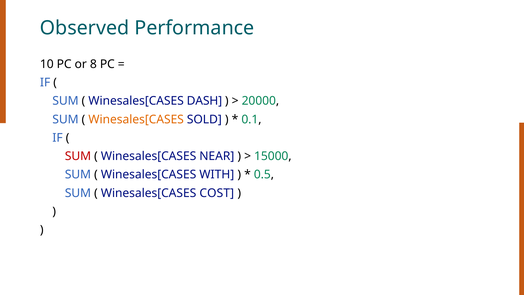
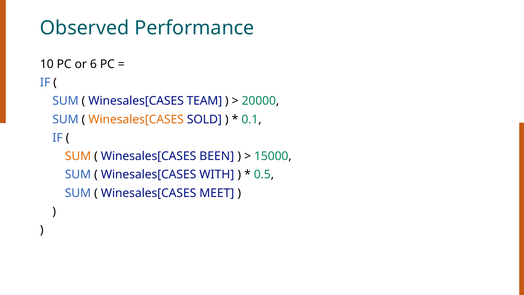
8: 8 -> 6
DASH: DASH -> TEAM
SUM at (78, 156) colour: red -> orange
NEAR: NEAR -> BEEN
COST: COST -> MEET
